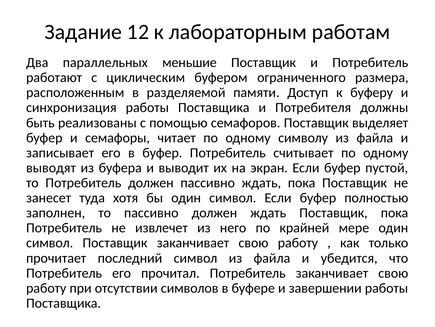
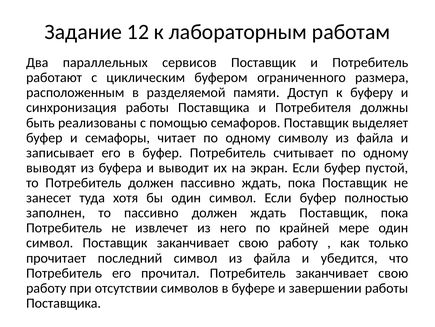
меньшие: меньшие -> сервисов
